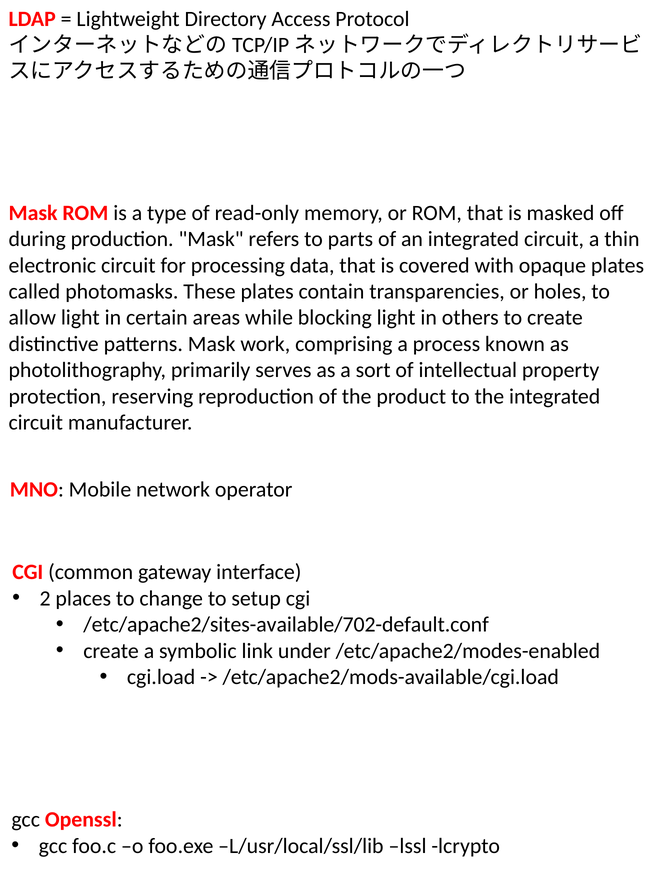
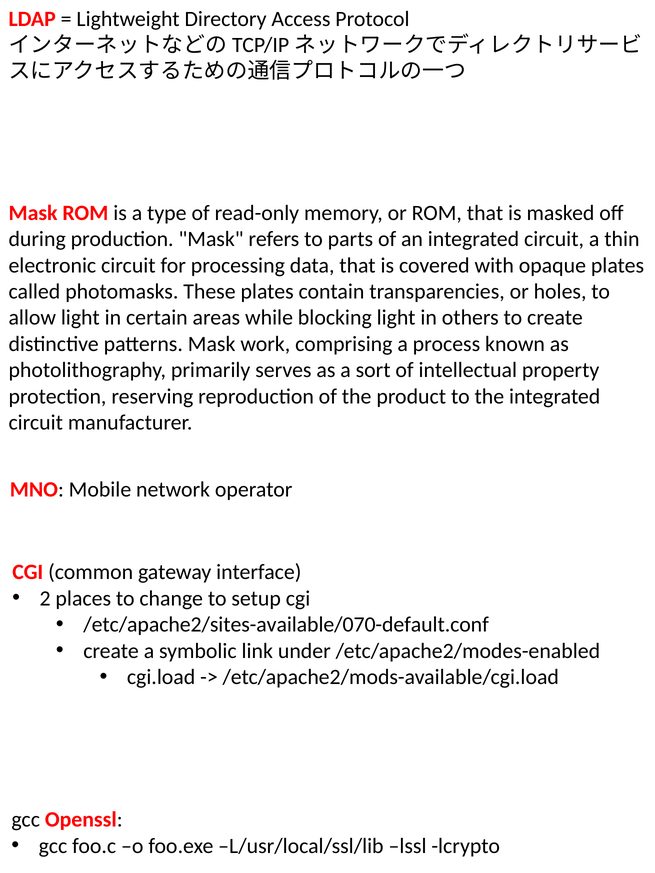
/etc/apache2/sites-available/702-default.conf: /etc/apache2/sites-available/702-default.conf -> /etc/apache2/sites-available/070-default.conf
